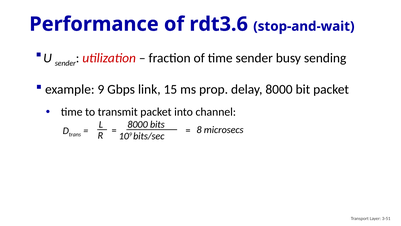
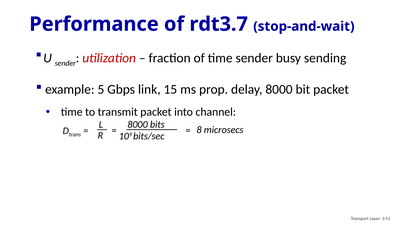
rdt3.6: rdt3.6 -> rdt3.7
9: 9 -> 5
